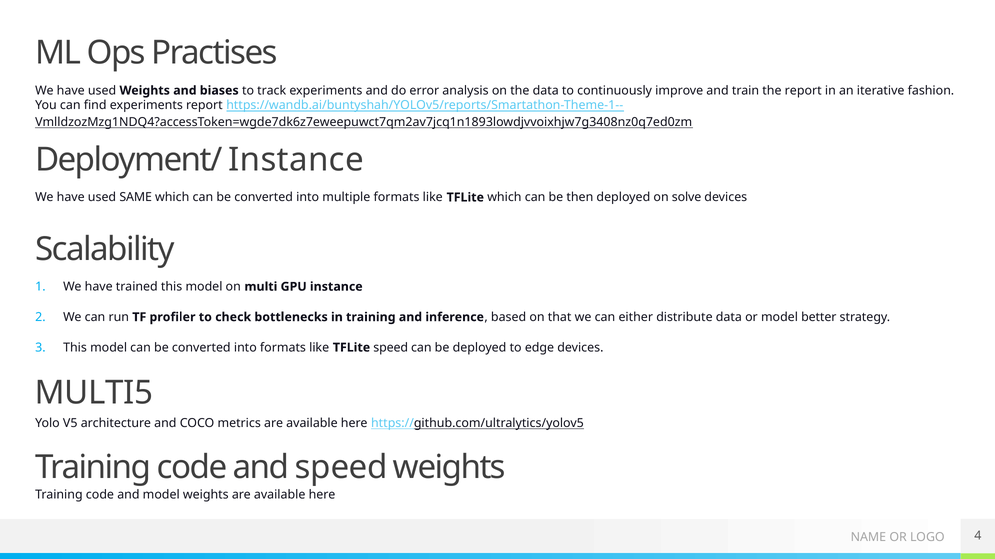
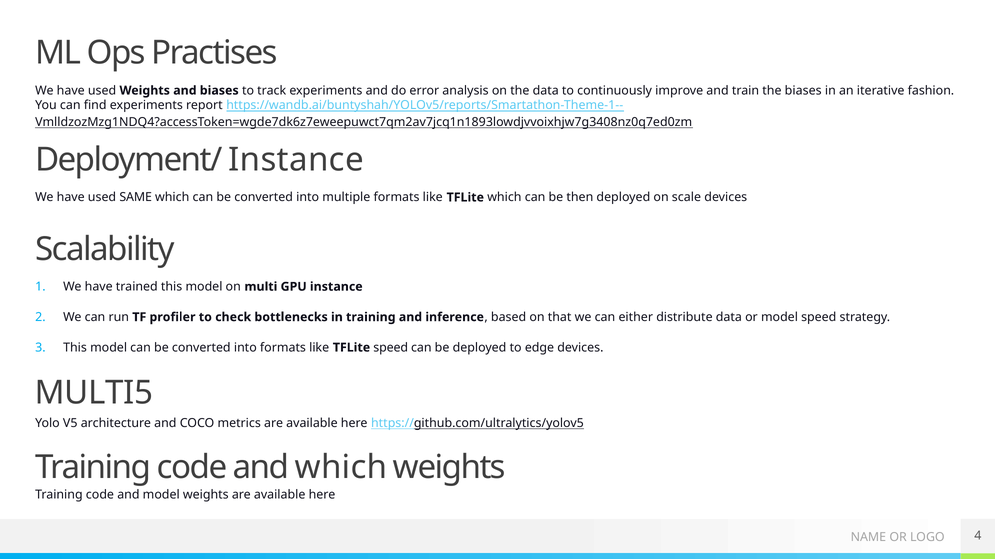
the report: report -> biases
solve: solve -> scale
model better: better -> speed
and speed: speed -> which
